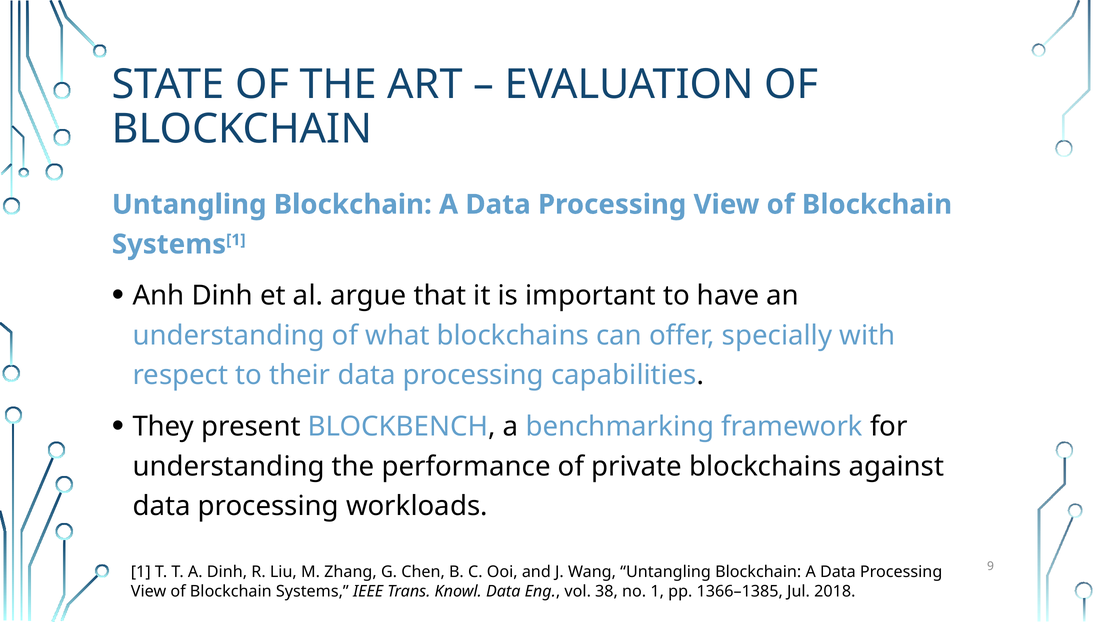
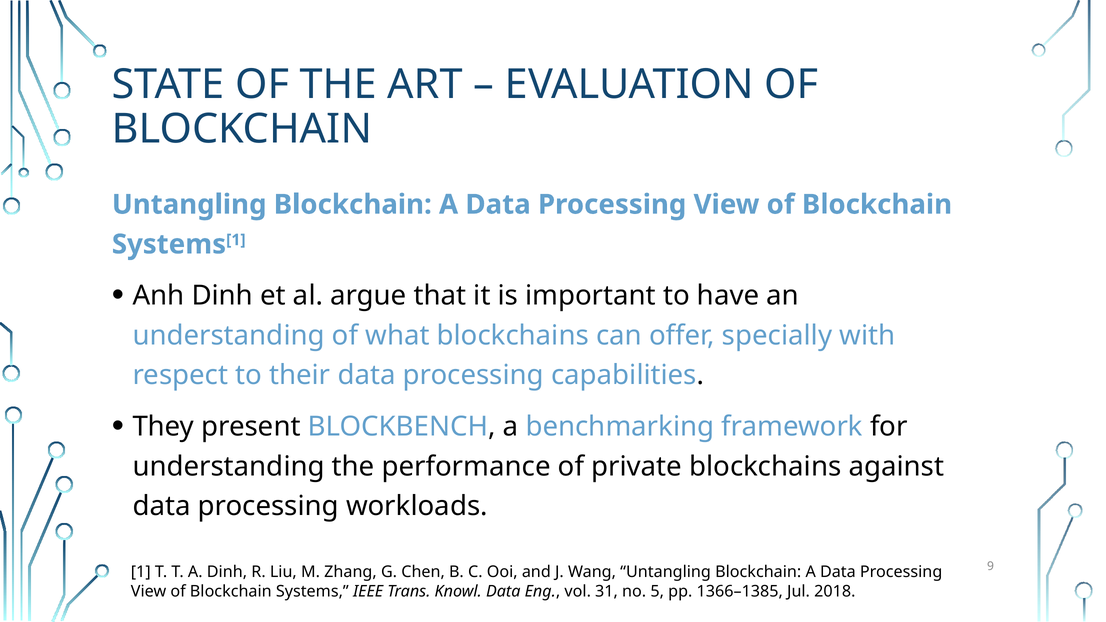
38: 38 -> 31
no 1: 1 -> 5
